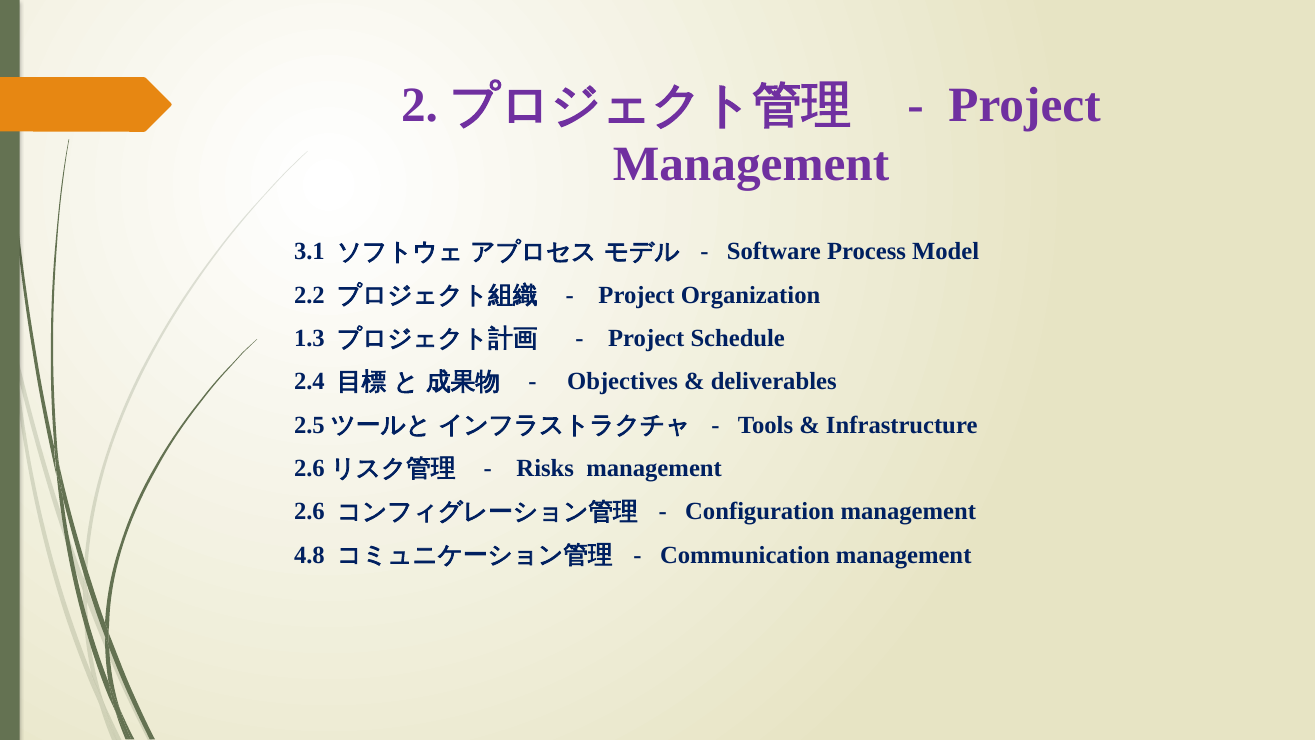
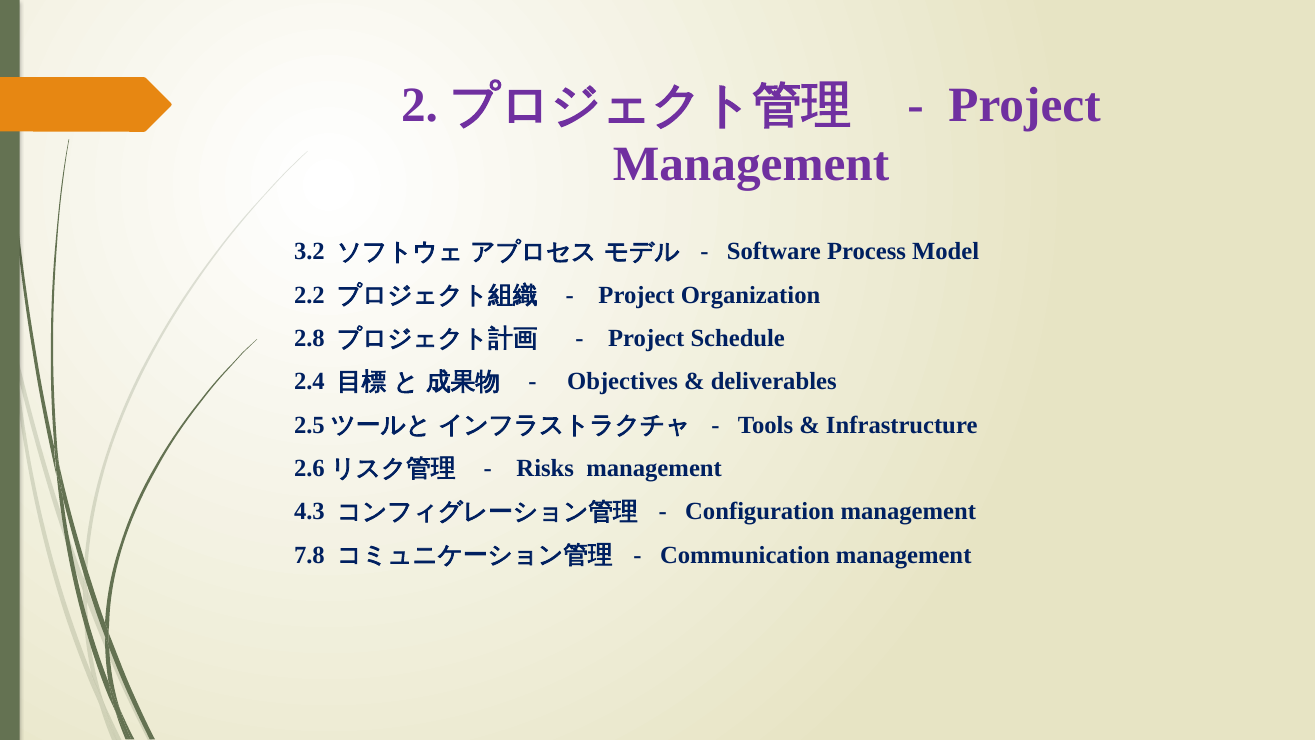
3.1: 3.1 -> 3.2
1.3: 1.3 -> 2.8
2.6: 2.6 -> 4.3
4.8: 4.8 -> 7.8
